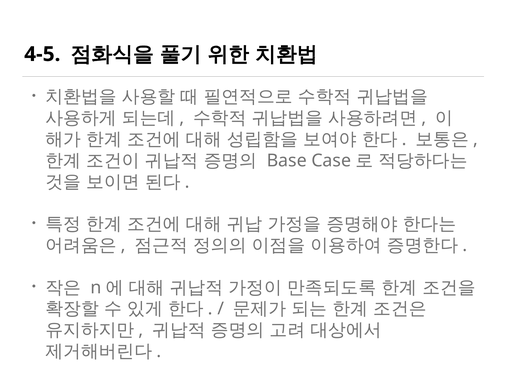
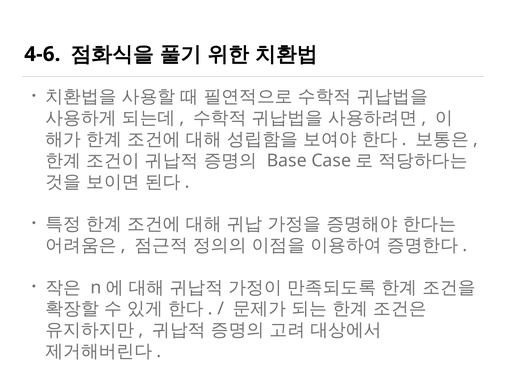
4-5: 4-5 -> 4-6
